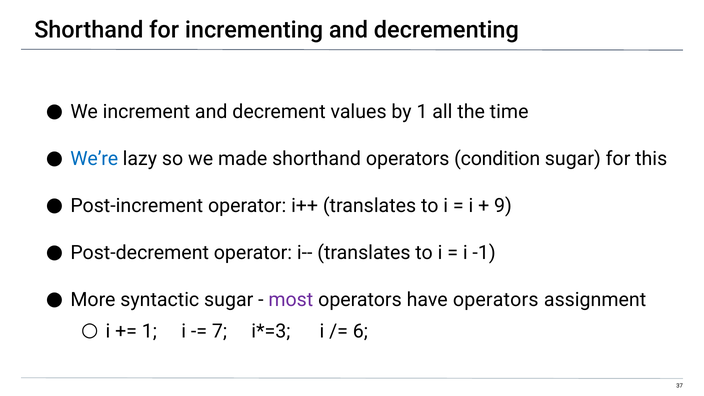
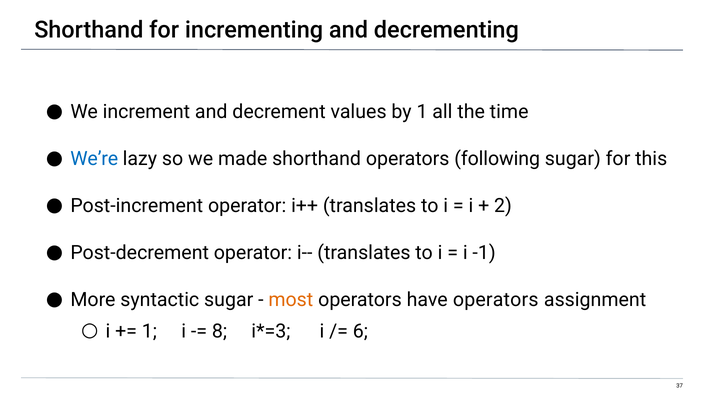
condition: condition -> following
9: 9 -> 2
most colour: purple -> orange
7: 7 -> 8
